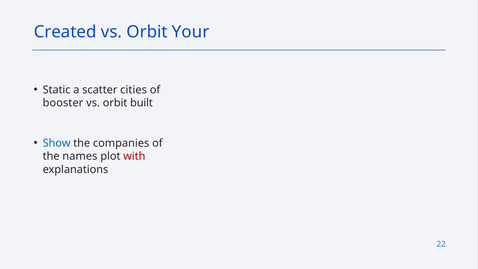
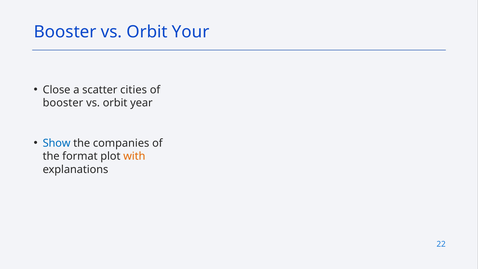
Created at (65, 32): Created -> Booster
Static: Static -> Close
built: built -> year
names: names -> format
with colour: red -> orange
